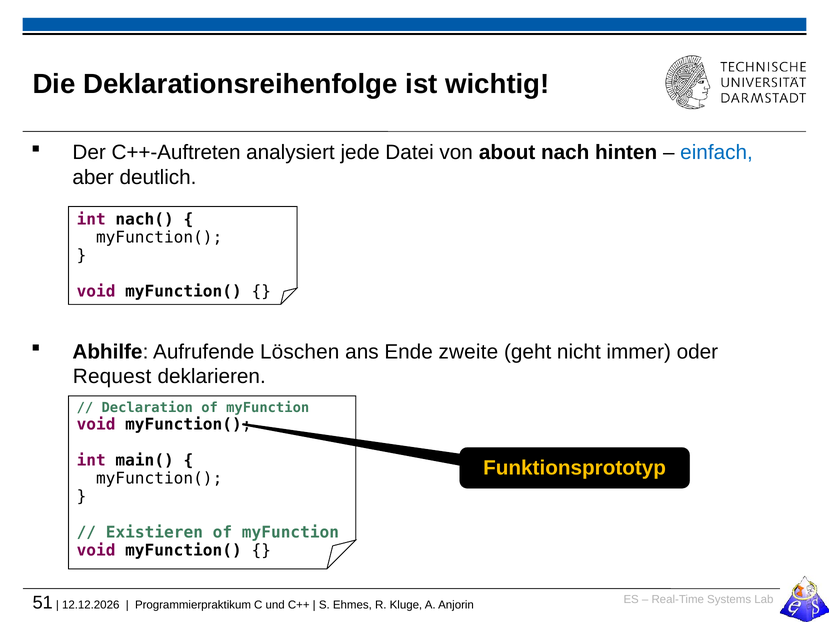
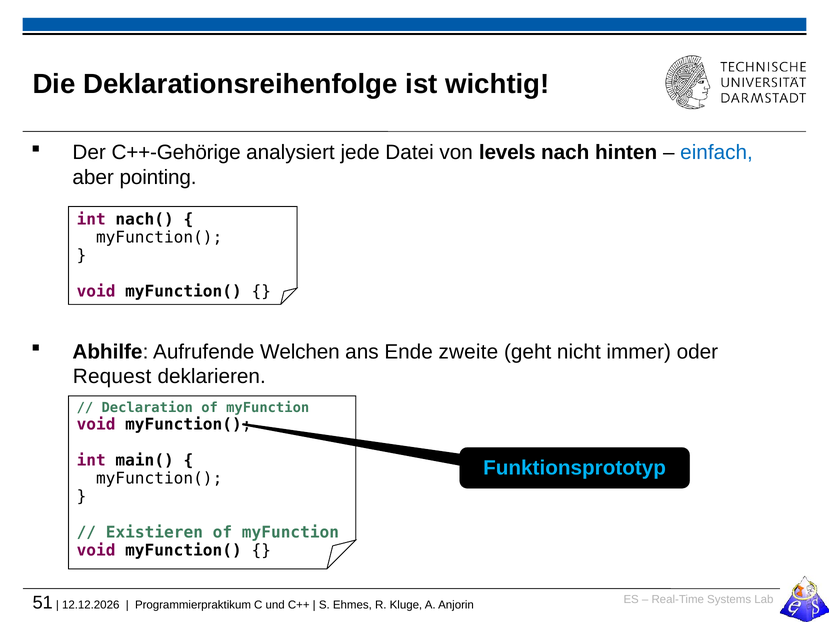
C++-Auftreten: C++-Auftreten -> C++-Gehörige
about: about -> levels
deutlich: deutlich -> pointing
Löschen: Löschen -> Welchen
Funktionsprototyp colour: yellow -> light blue
